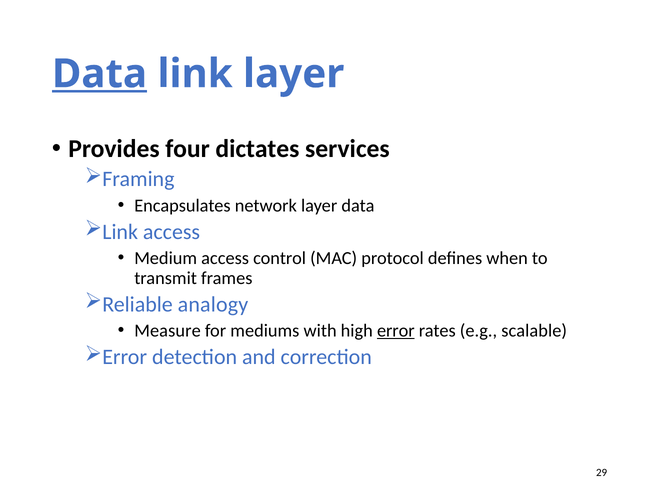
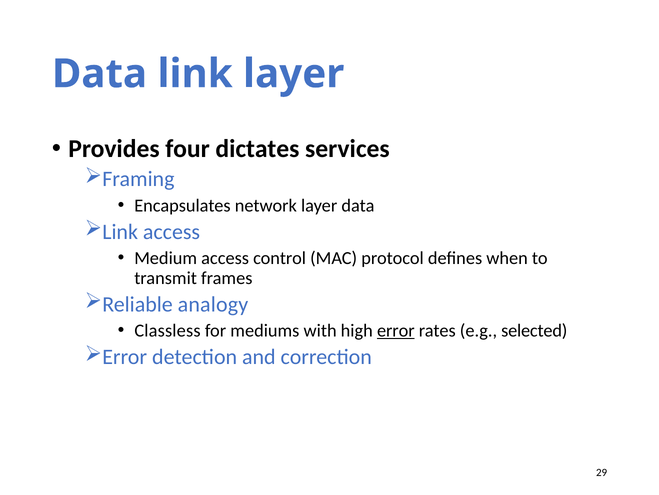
Data at (99, 74) underline: present -> none
Measure: Measure -> Classless
scalable: scalable -> selected
